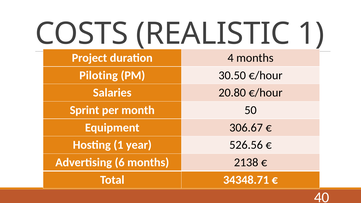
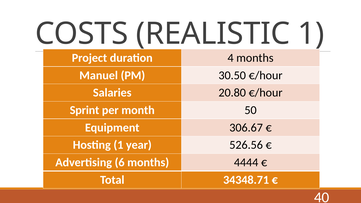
Piloting: Piloting -> Manuel
2138: 2138 -> 4444
